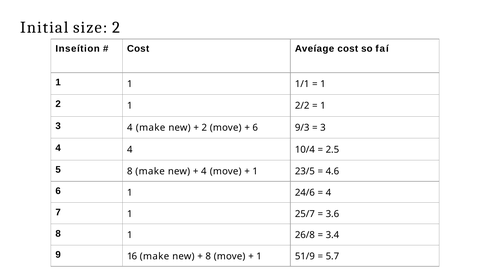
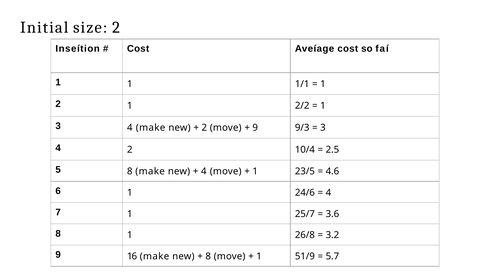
6 at (255, 128): 6 -> 9
4 4: 4 -> 2
3.4: 3.4 -> 3.2
